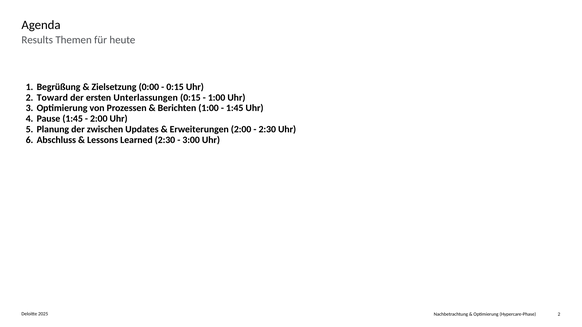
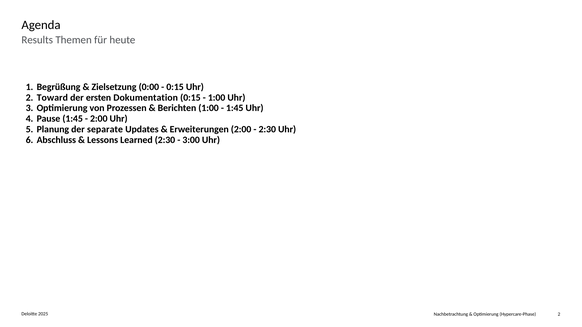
Unterlassungen: Unterlassungen -> Dokumentation
zwischen: zwischen -> separate
